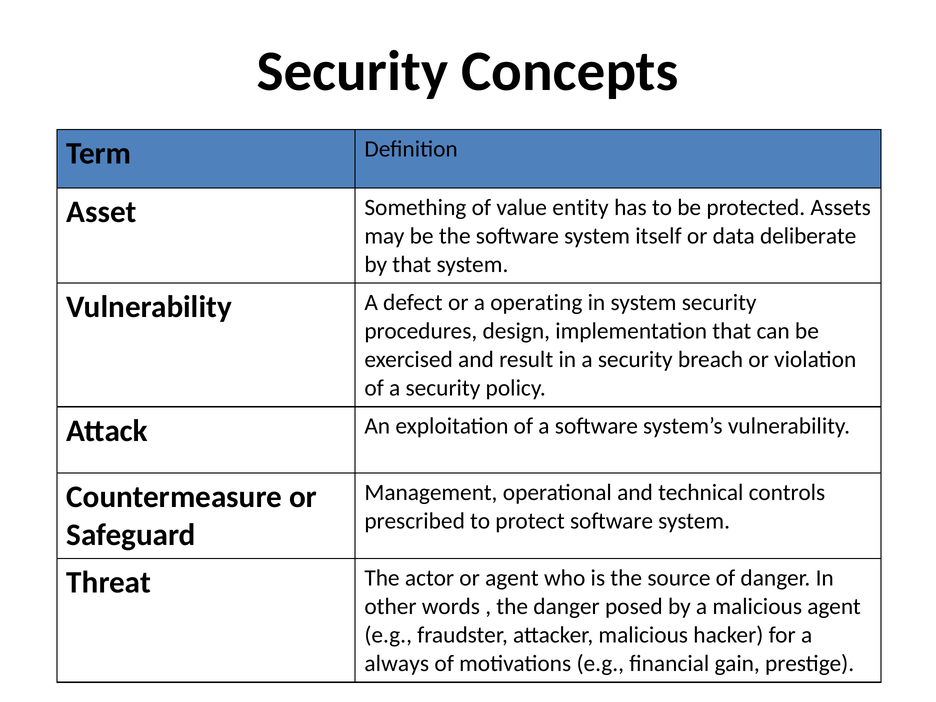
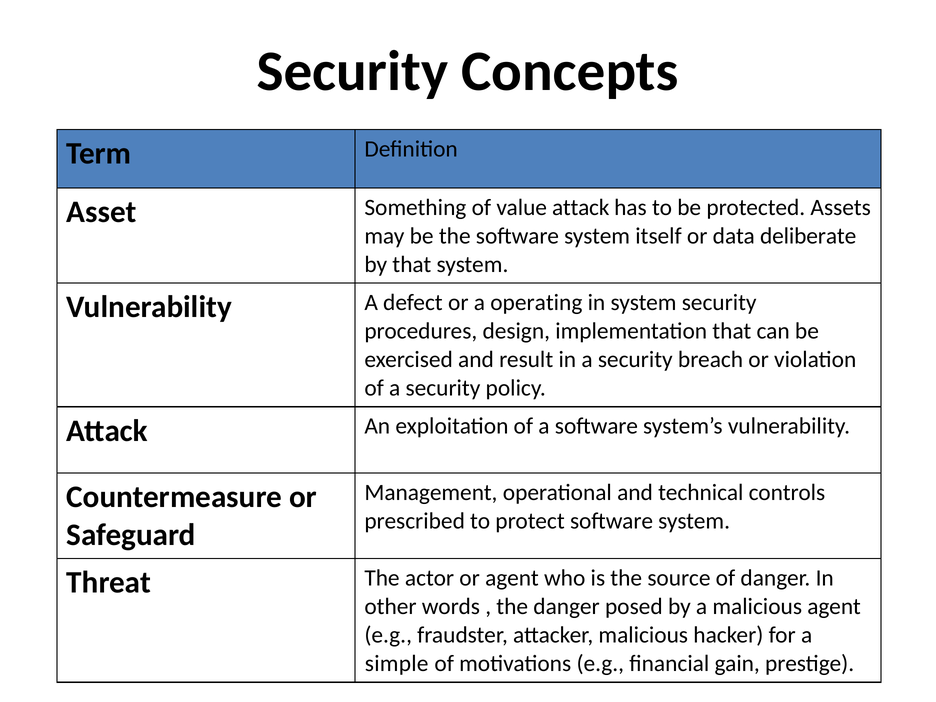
value entity: entity -> attack
always: always -> simple
